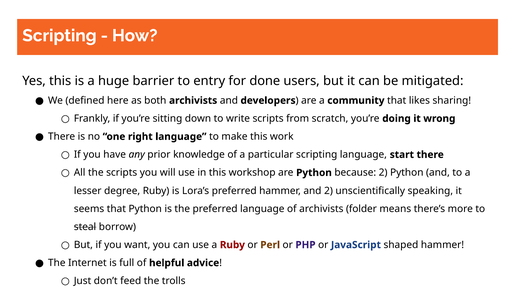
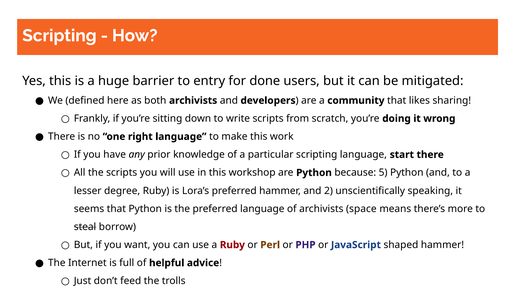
because 2: 2 -> 5
folder: folder -> space
